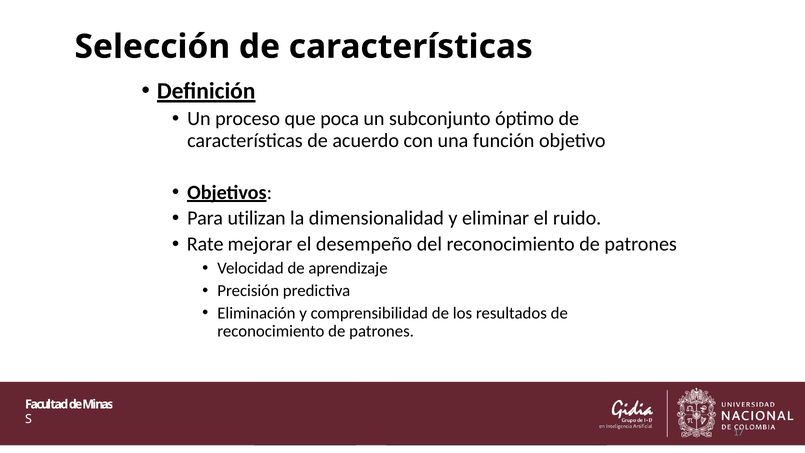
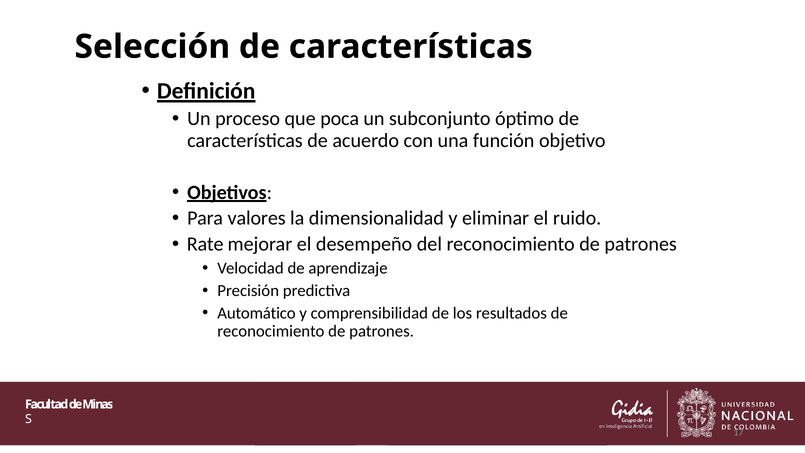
utilizan: utilizan -> valores
Eliminación: Eliminación -> Automático
